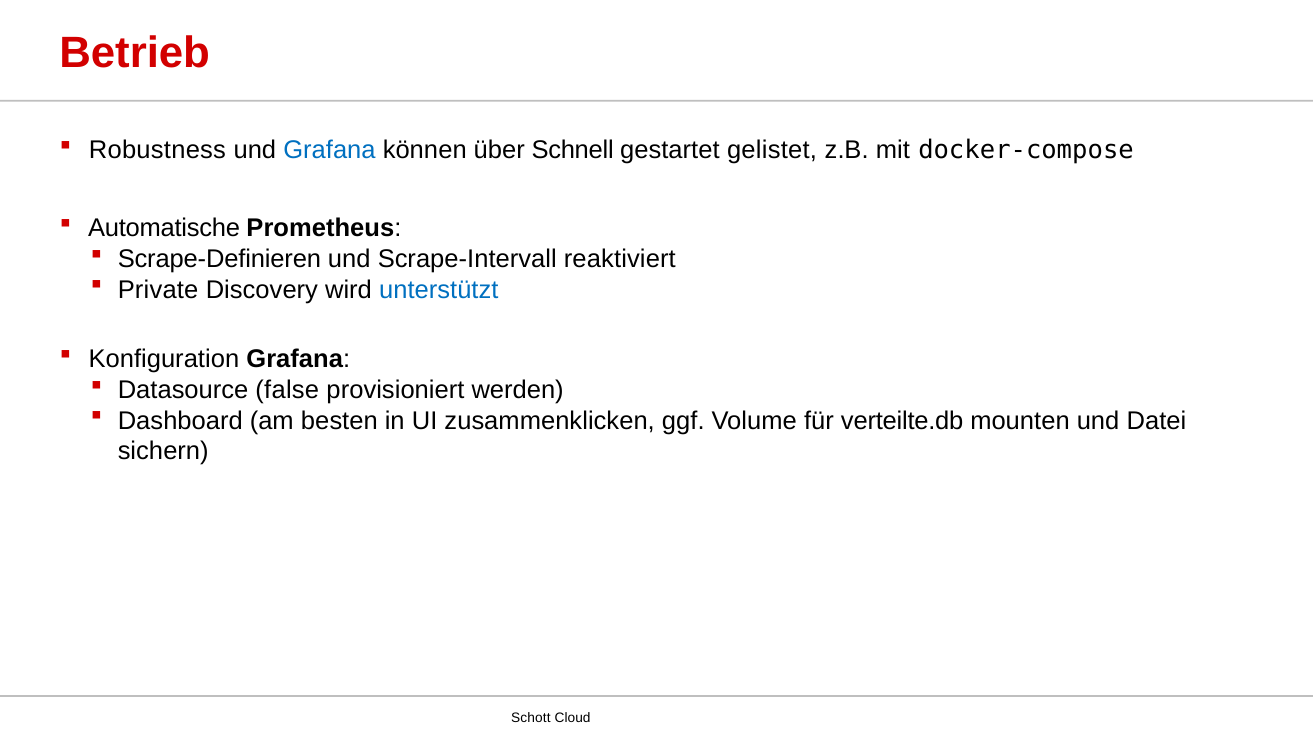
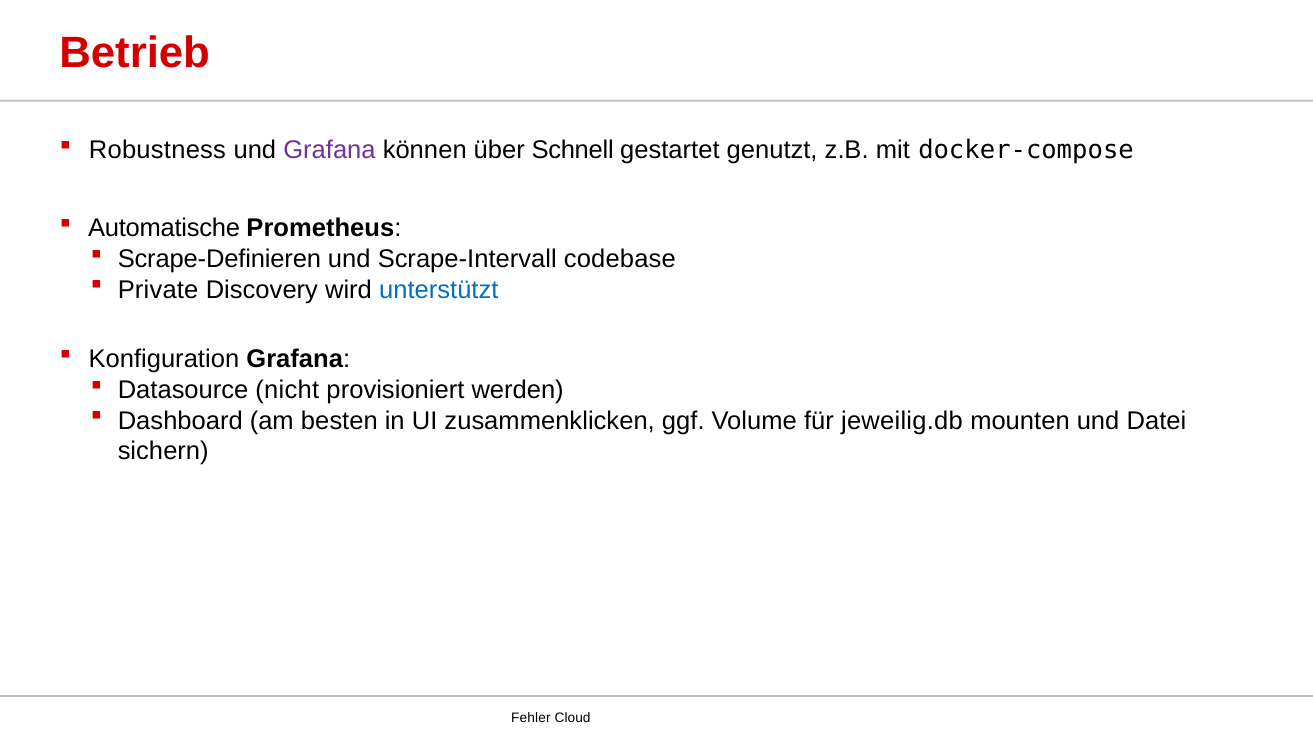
Grafana at (329, 150) colour: blue -> purple
gelistet: gelistet -> genutzt
reaktiviert: reaktiviert -> codebase
false: false -> nicht
verteilte.db: verteilte.db -> jeweilig.db
Schott: Schott -> Fehler
